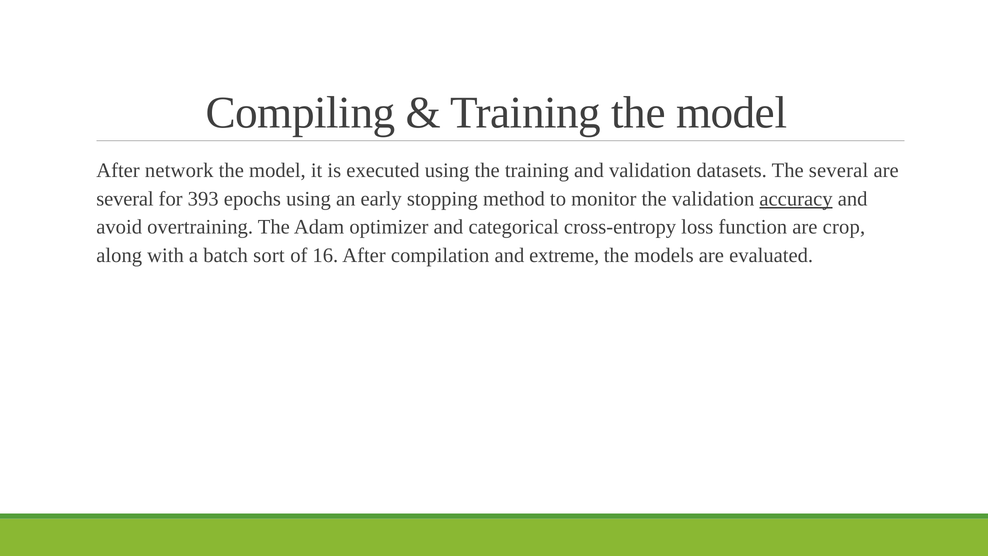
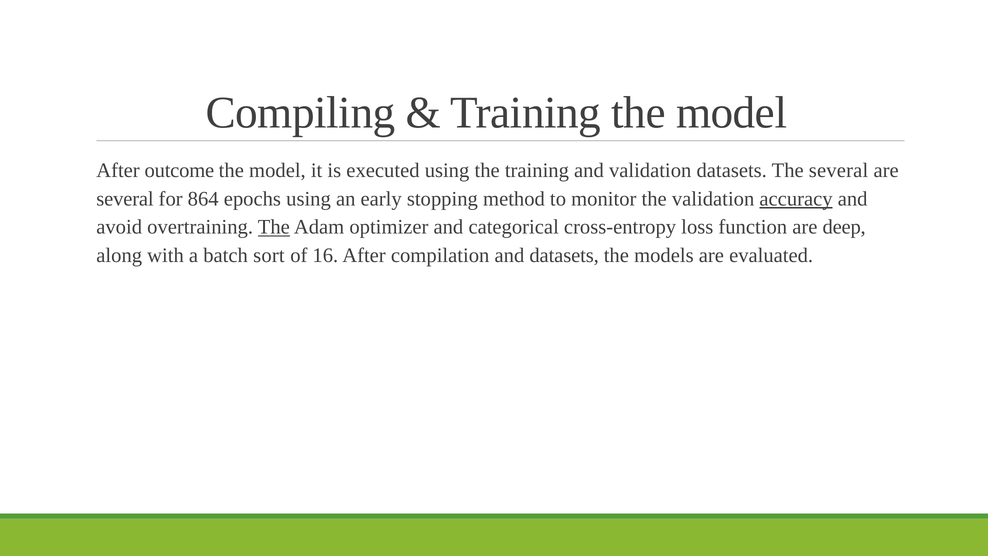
network: network -> outcome
393: 393 -> 864
The at (274, 227) underline: none -> present
crop: crop -> deep
and extreme: extreme -> datasets
